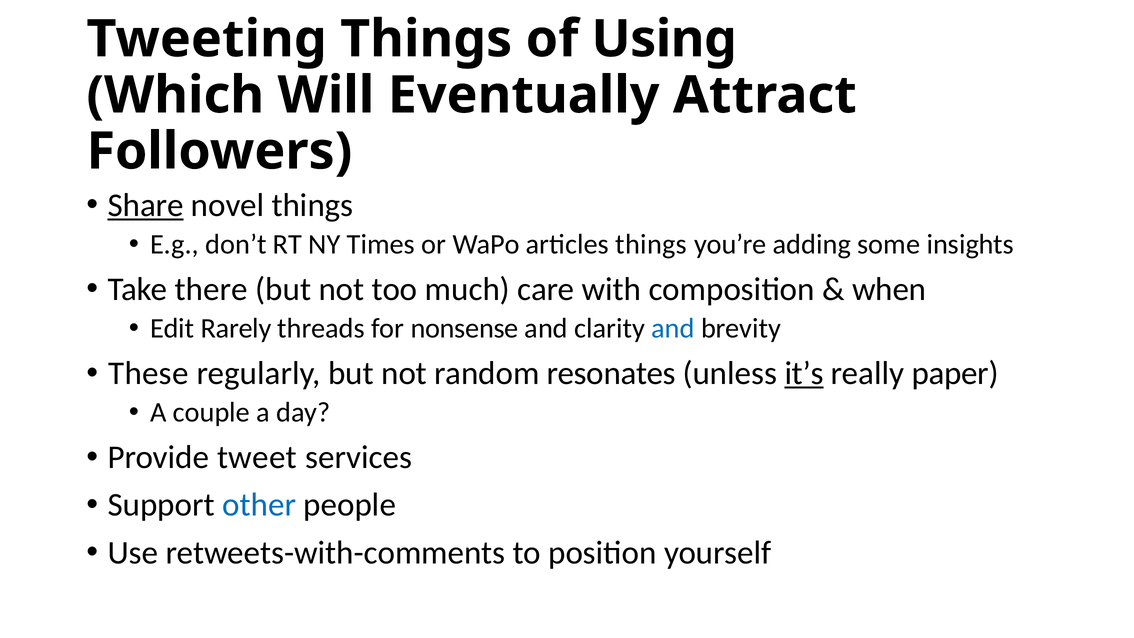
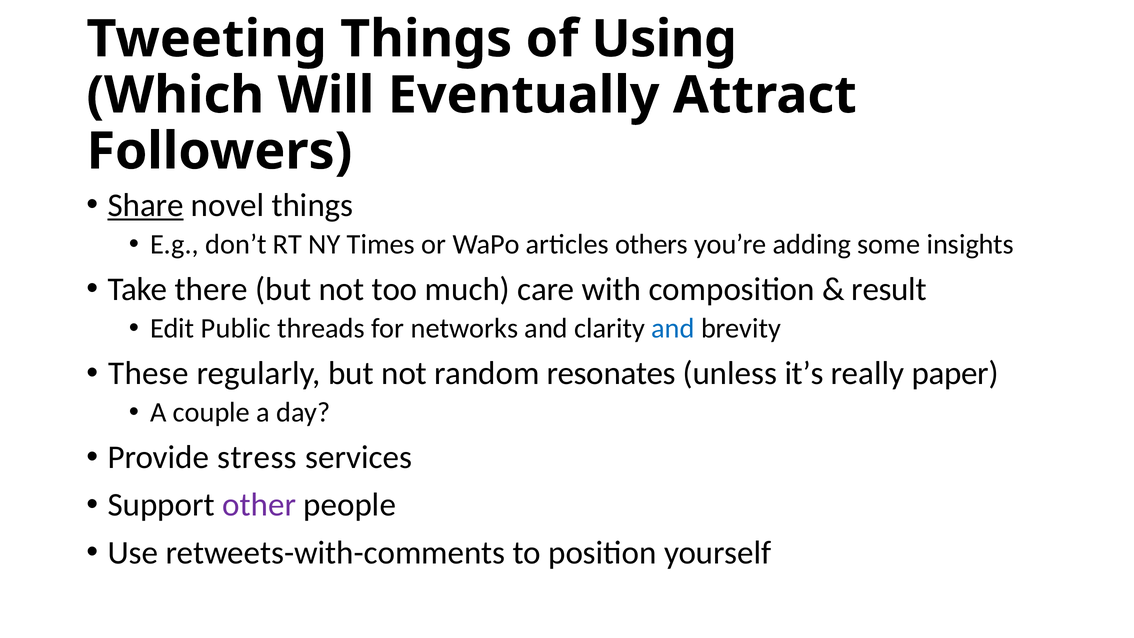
articles things: things -> others
when: when -> result
Rarely: Rarely -> Public
nonsense: nonsense -> networks
it’s underline: present -> none
tweet: tweet -> stress
other colour: blue -> purple
